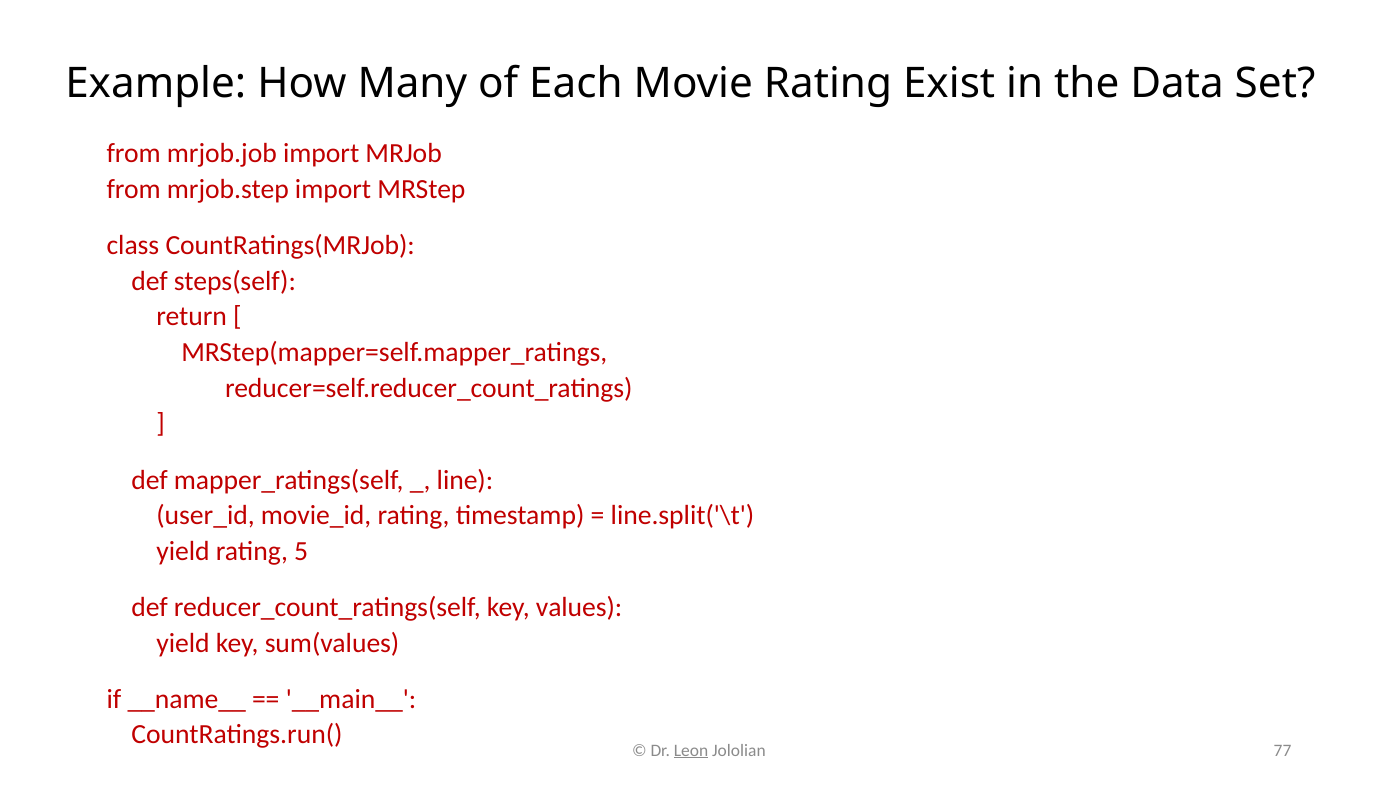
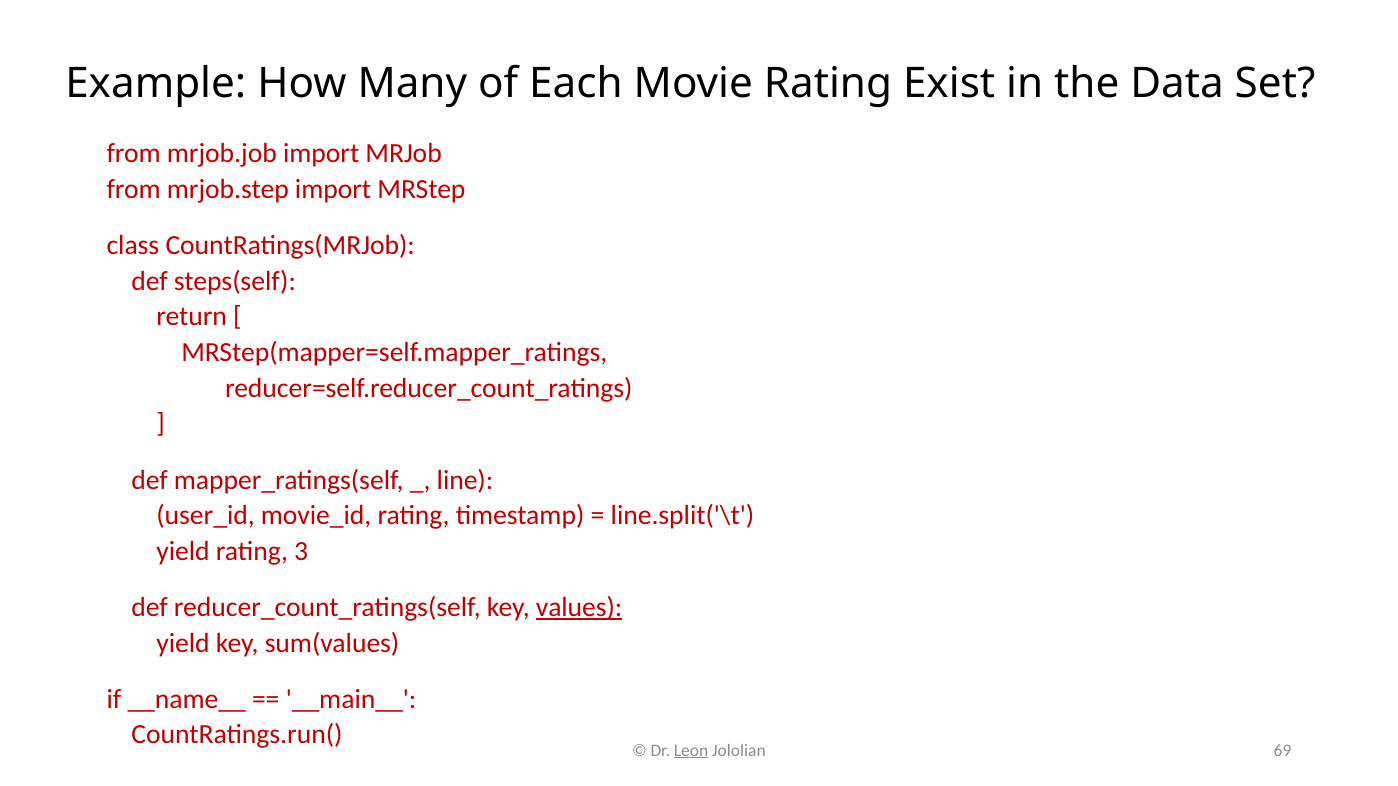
5: 5 -> 3
values underline: none -> present
77: 77 -> 69
